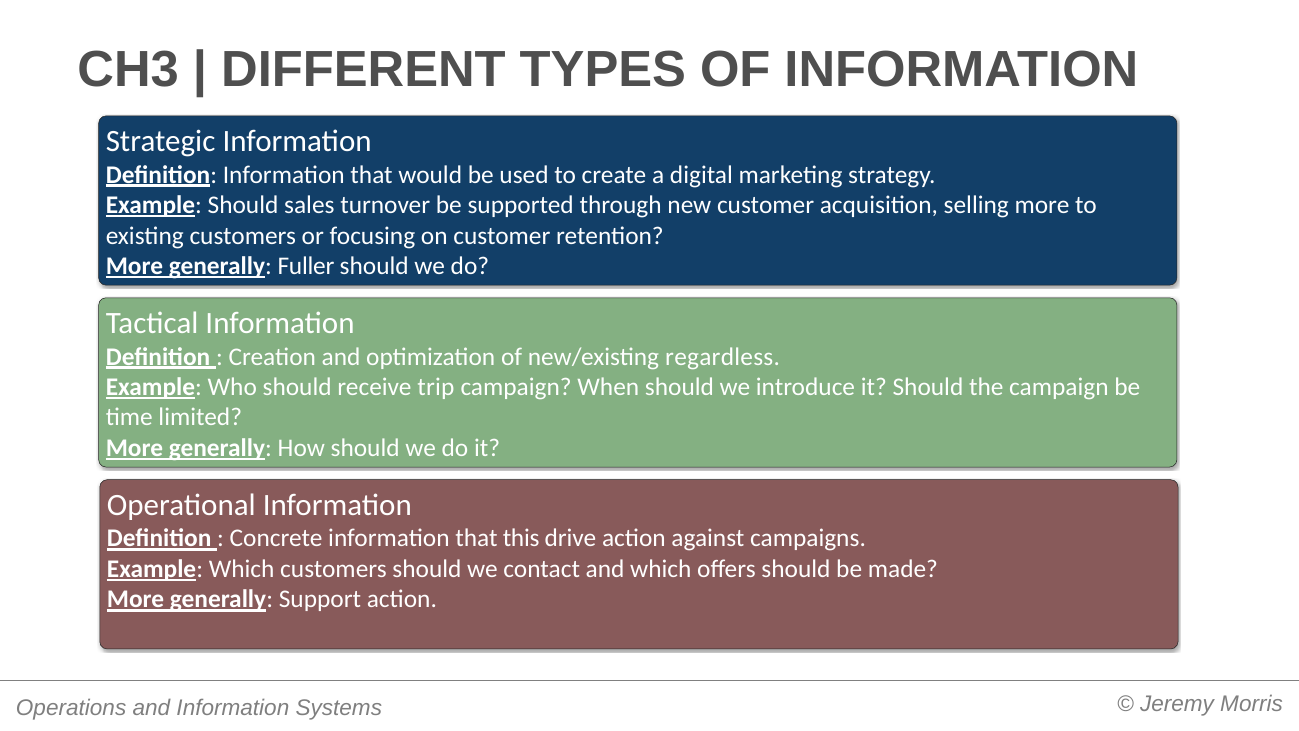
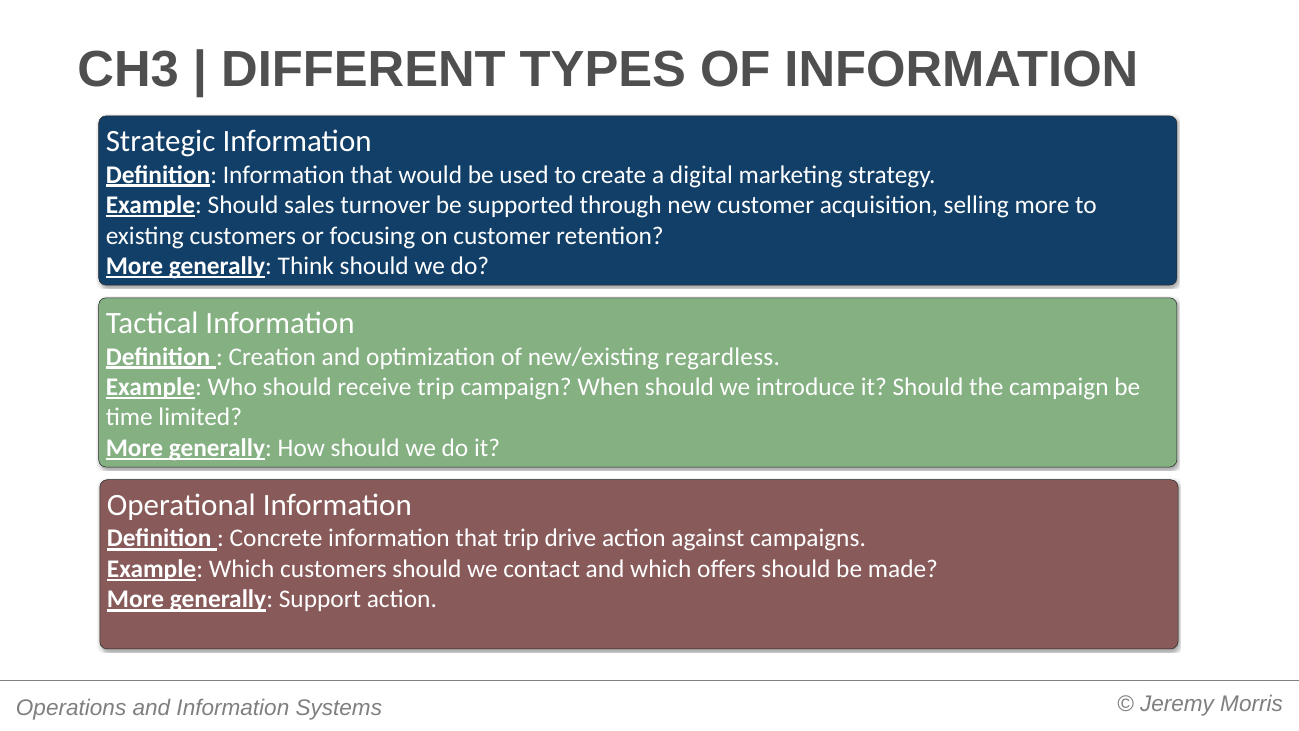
Fuller: Fuller -> Think
that this: this -> trip
